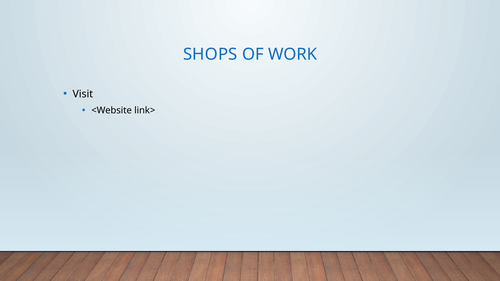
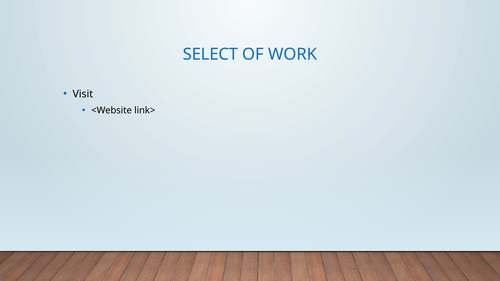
SHOPS: SHOPS -> SELECT
